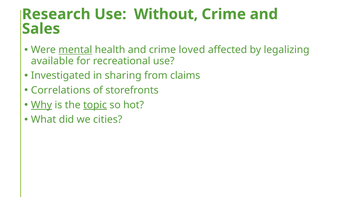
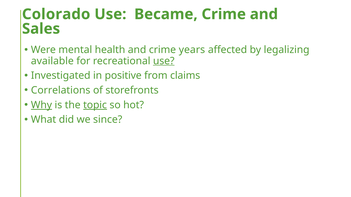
Research: Research -> Colorado
Without: Without -> Became
mental underline: present -> none
loved: loved -> years
use at (164, 61) underline: none -> present
sharing: sharing -> positive
cities: cities -> since
